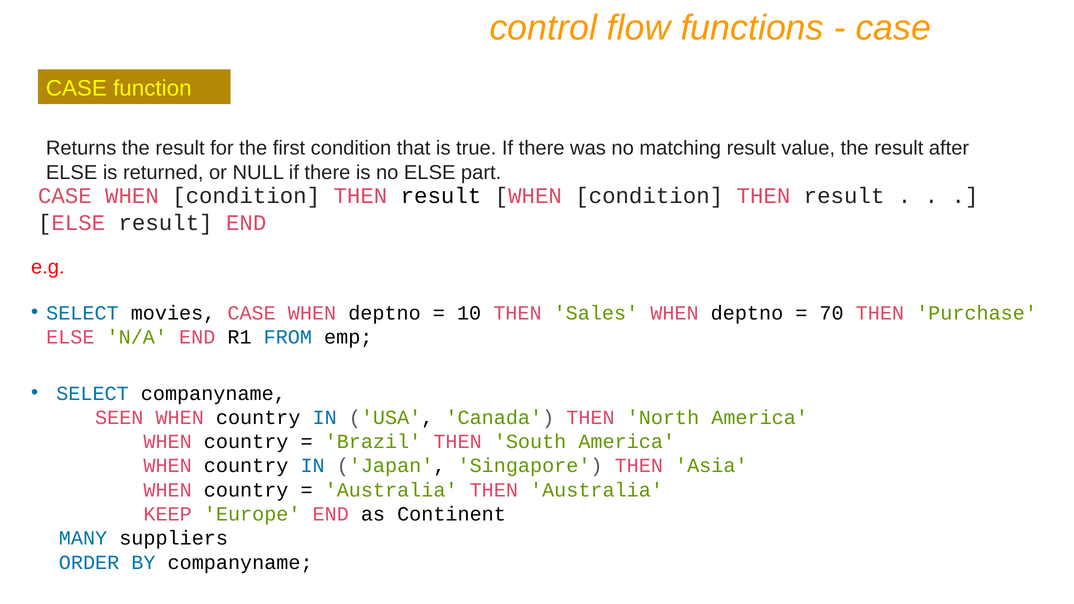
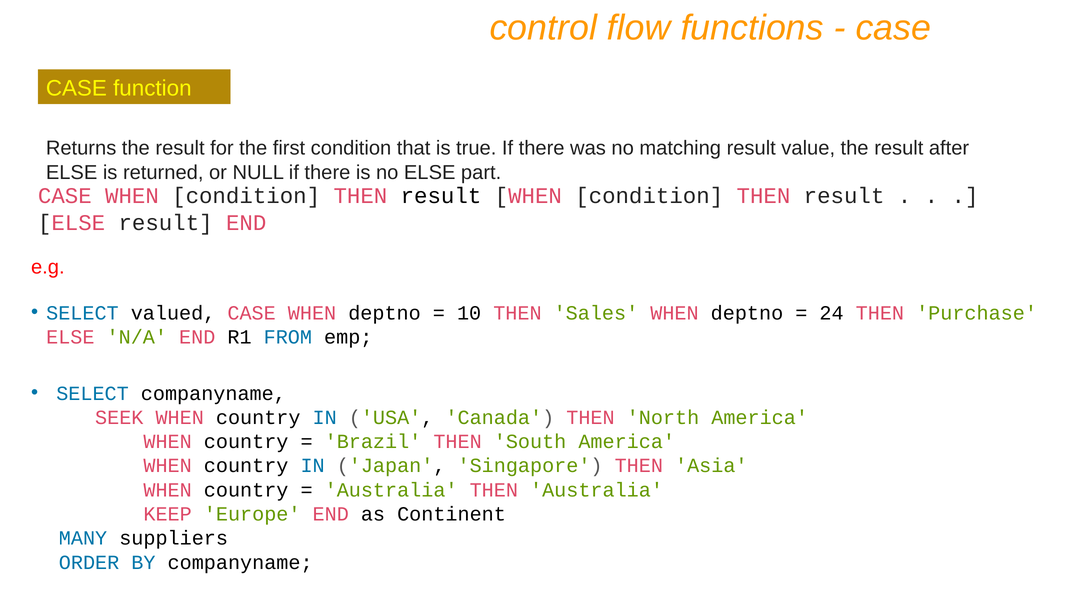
movies: movies -> valued
70: 70 -> 24
SEEN: SEEN -> SEEK
